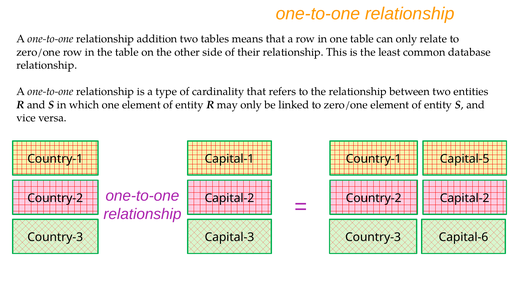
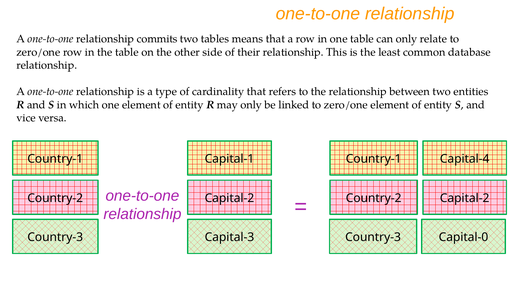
addition: addition -> commits
Capital-5: Capital-5 -> Capital-4
Capital-6: Capital-6 -> Capital-0
